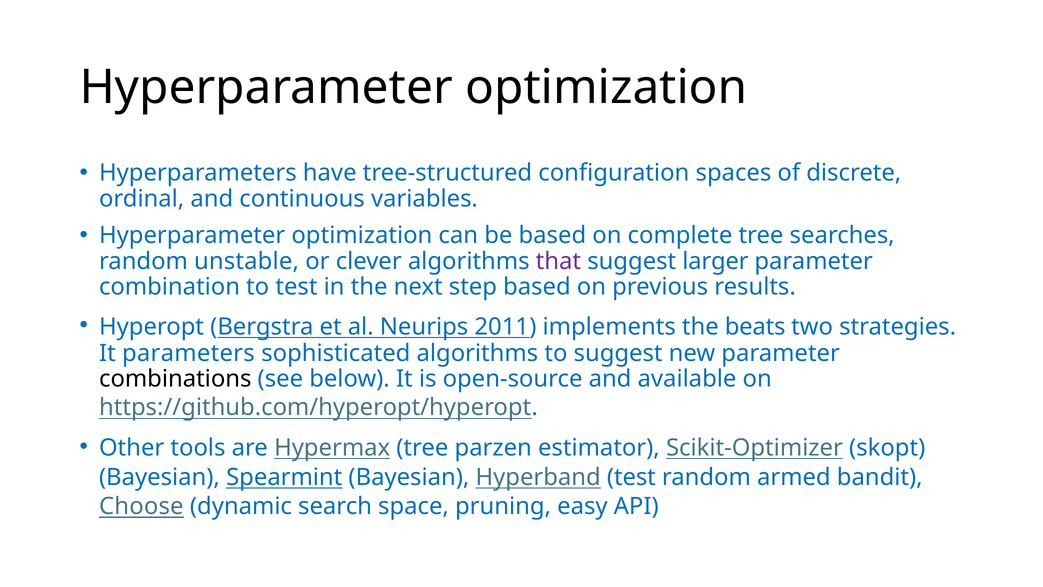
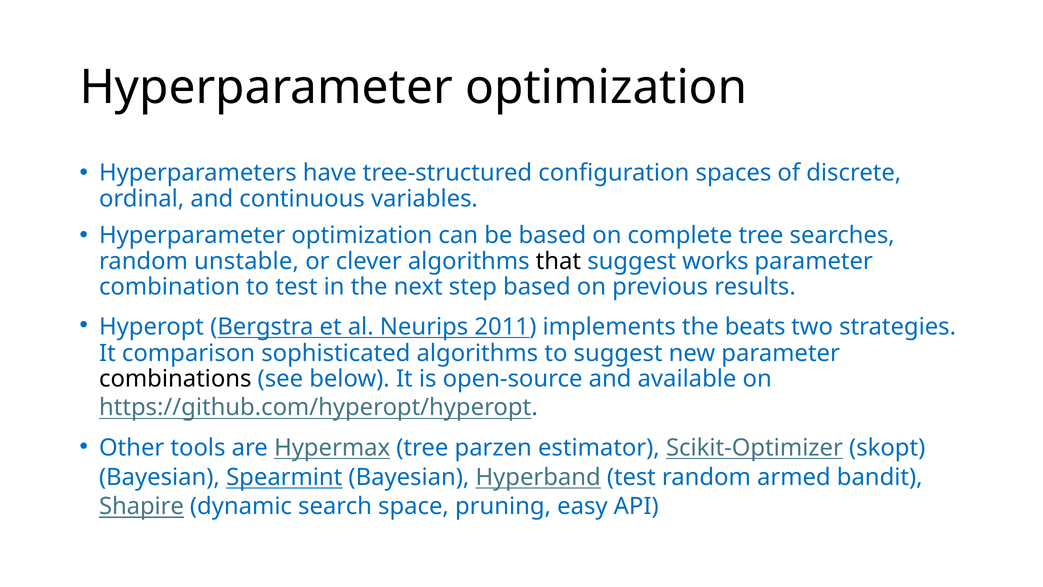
that colour: purple -> black
larger: larger -> works
parameters: parameters -> comparison
Choose: Choose -> Shapire
